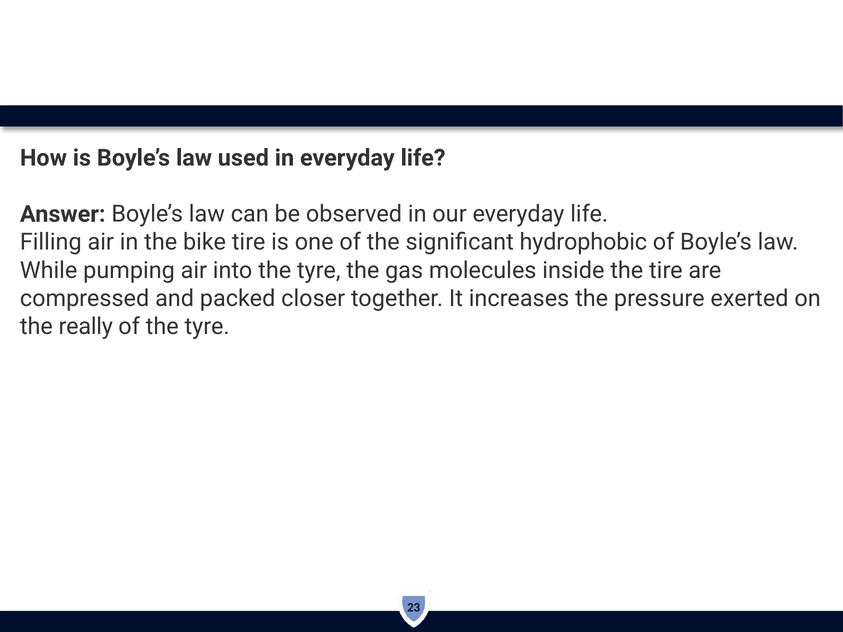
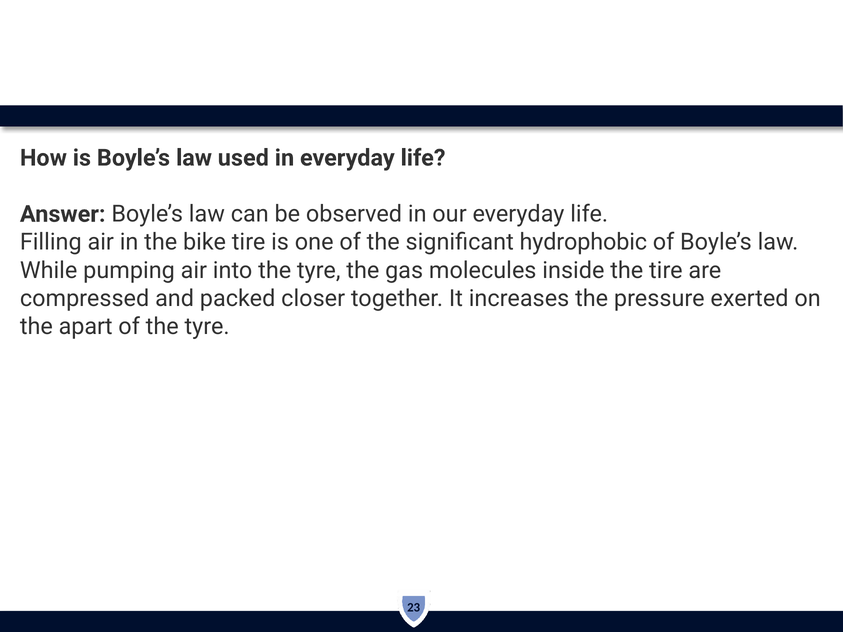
really: really -> apart
